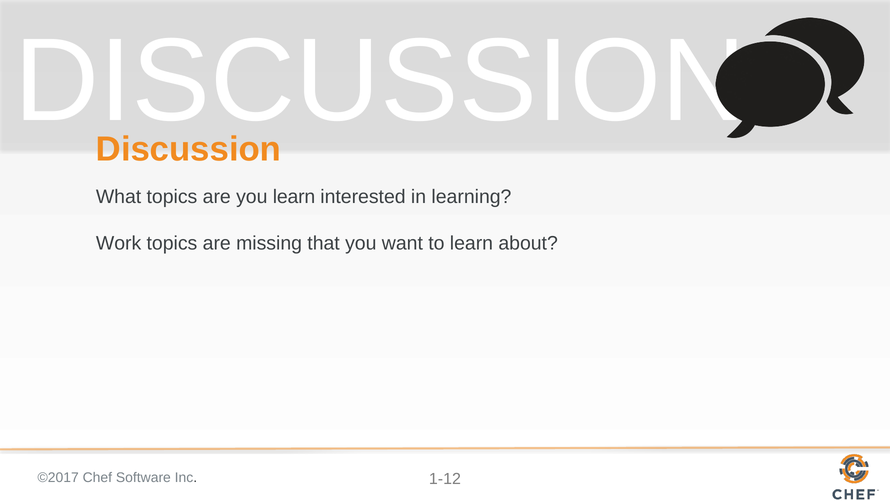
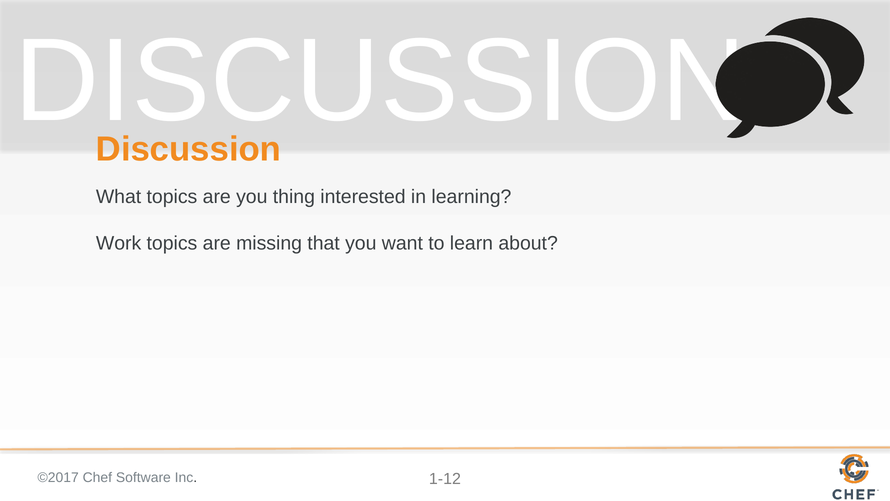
you learn: learn -> thing
